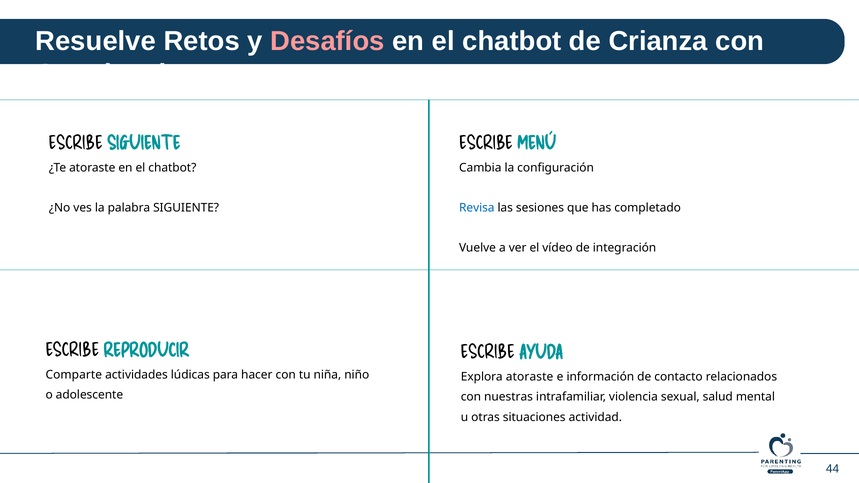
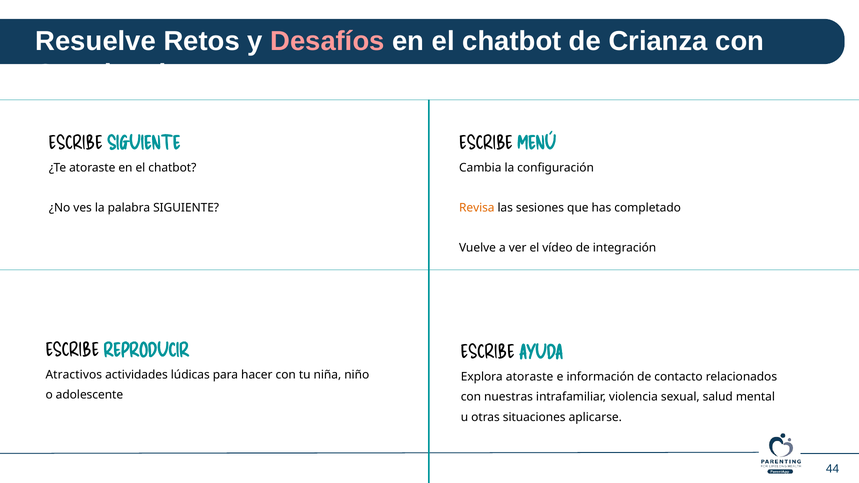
Revisa colour: blue -> orange
Comparte: Comparte -> Atractivos
actividad: actividad -> aplicarse
